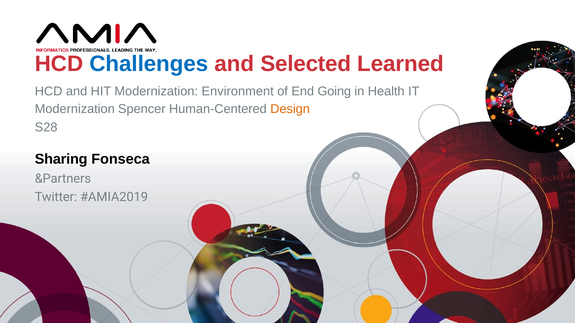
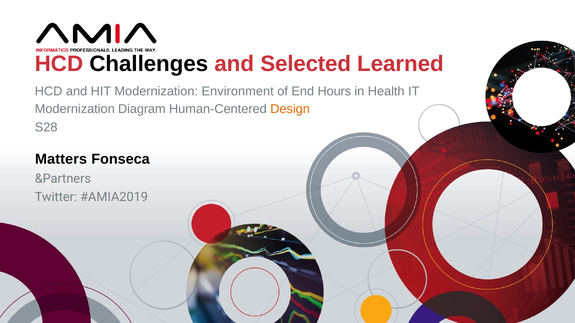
Challenges colour: blue -> black
Going: Going -> Hours
Spencer: Spencer -> Diagram
Sharing: Sharing -> Matters
